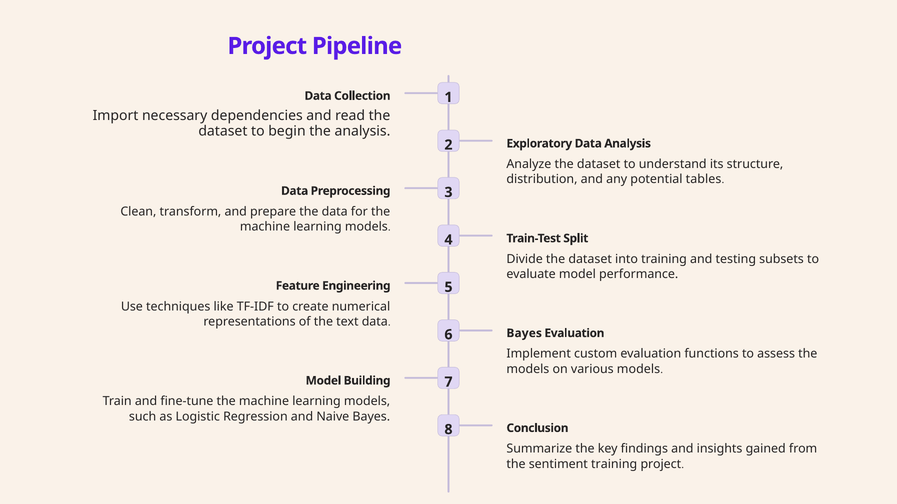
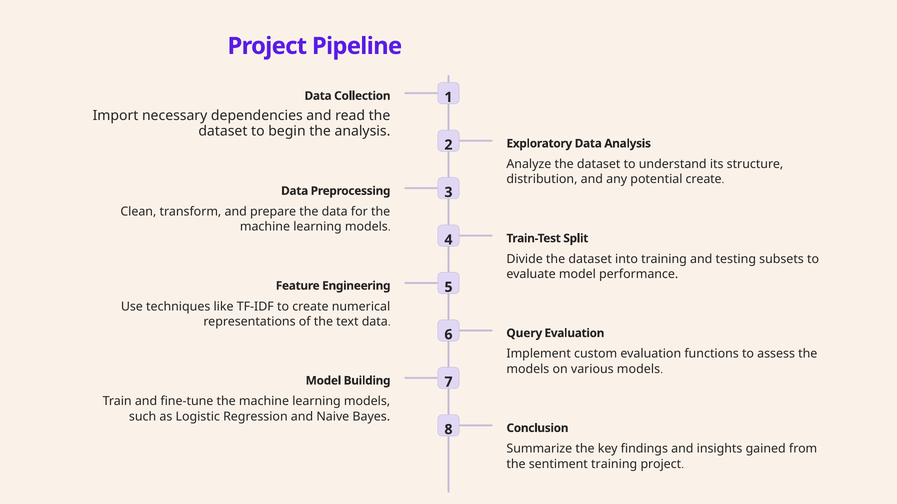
potential tables: tables -> create
6 Bayes: Bayes -> Query
